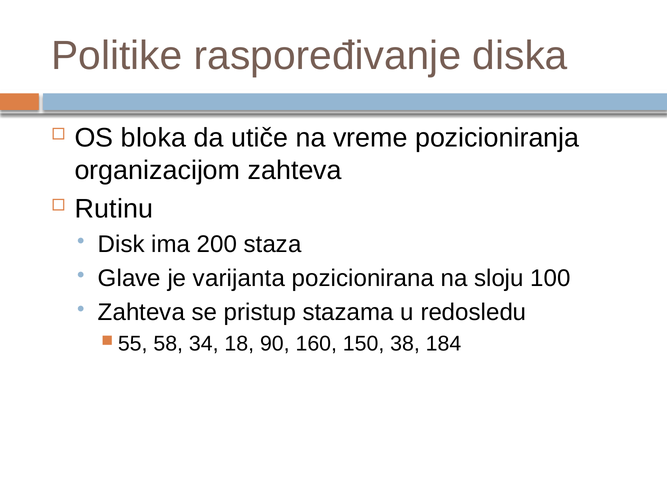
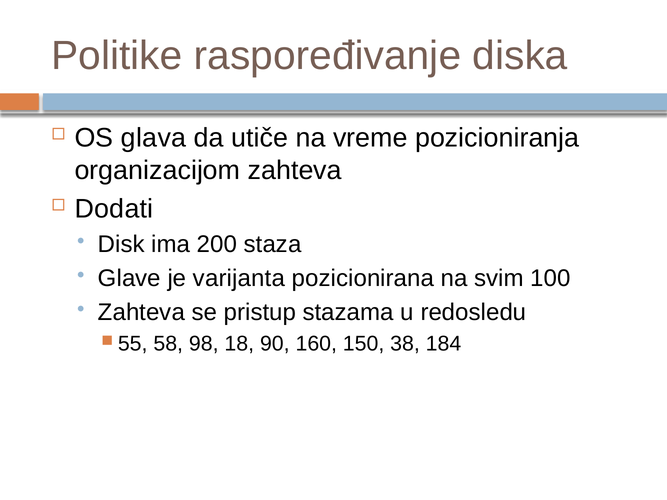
bloka: bloka -> glava
Rutinu: Rutinu -> Dodati
sloju: sloju -> svim
34: 34 -> 98
